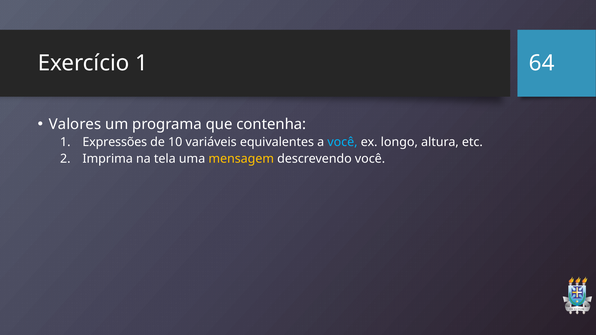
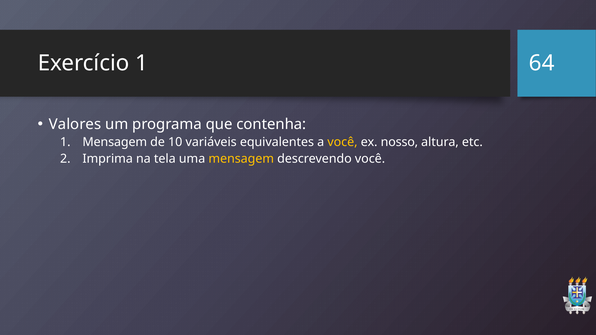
1 Expressões: Expressões -> Mensagem
você at (342, 142) colour: light blue -> yellow
longo: longo -> nosso
